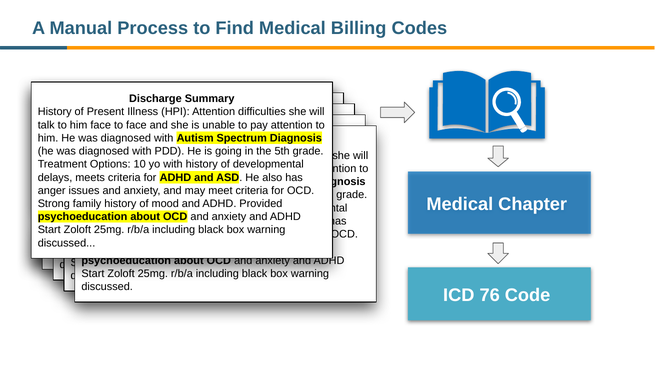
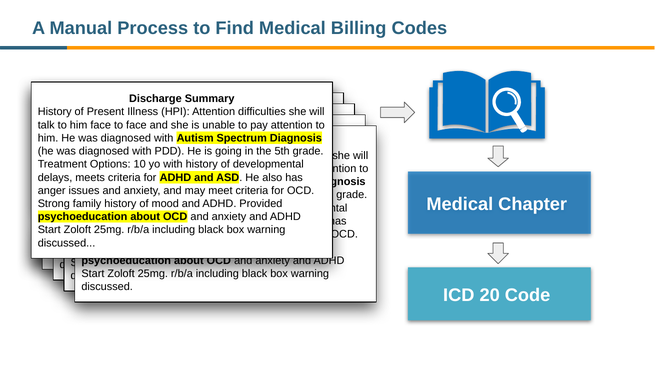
76: 76 -> 20
